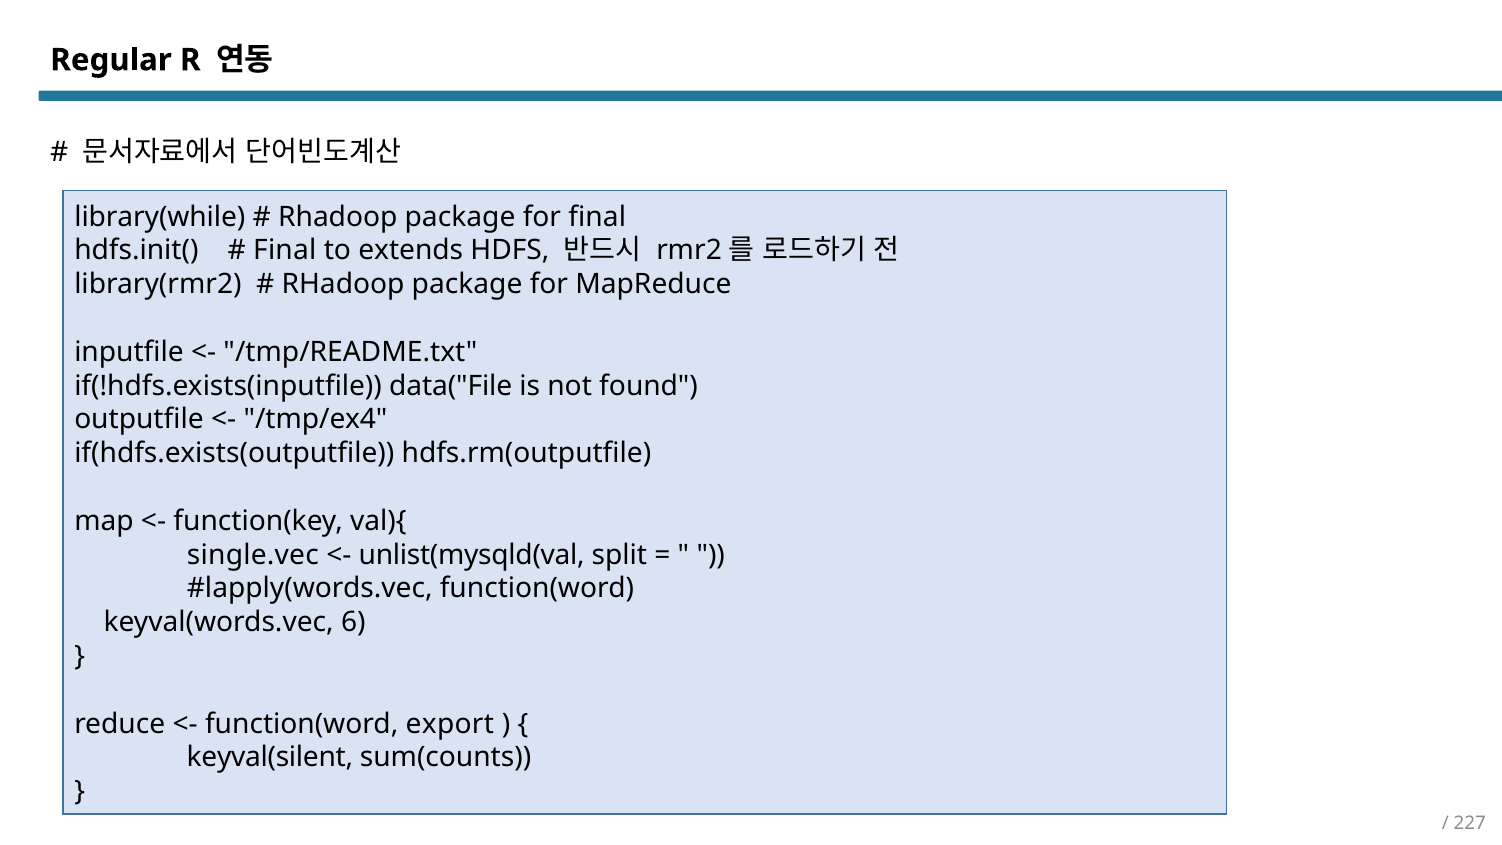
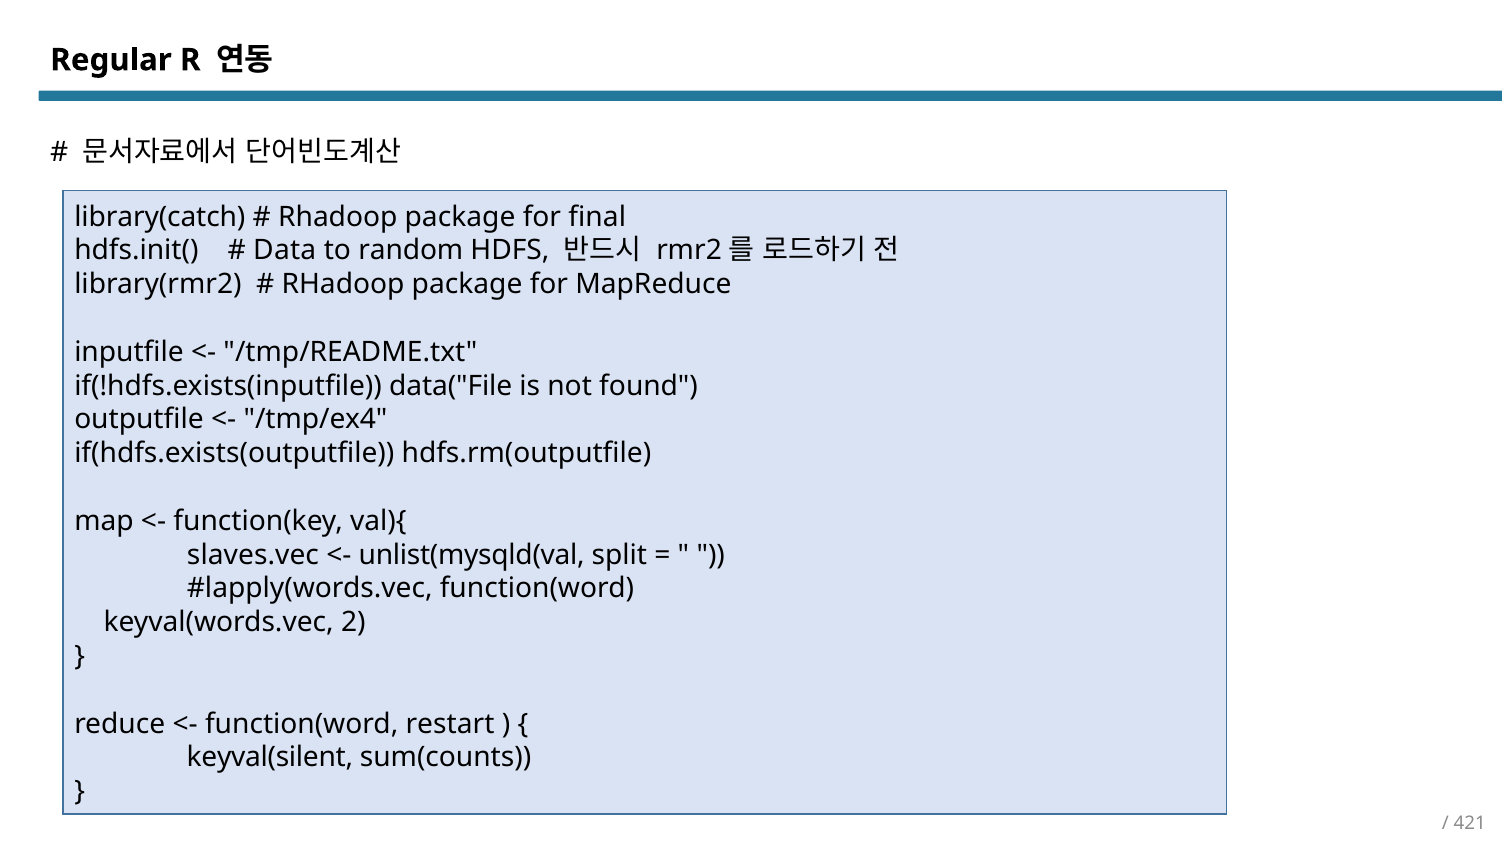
library(while: library(while -> library(catch
Final at (285, 251): Final -> Data
extends: extends -> random
single.vec: single.vec -> slaves.vec
6: 6 -> 2
export: export -> restart
227: 227 -> 421
